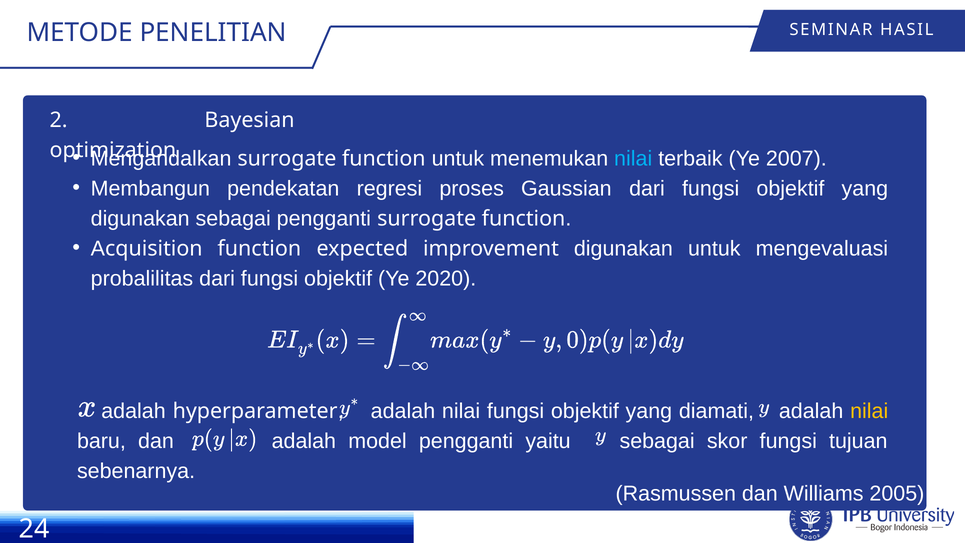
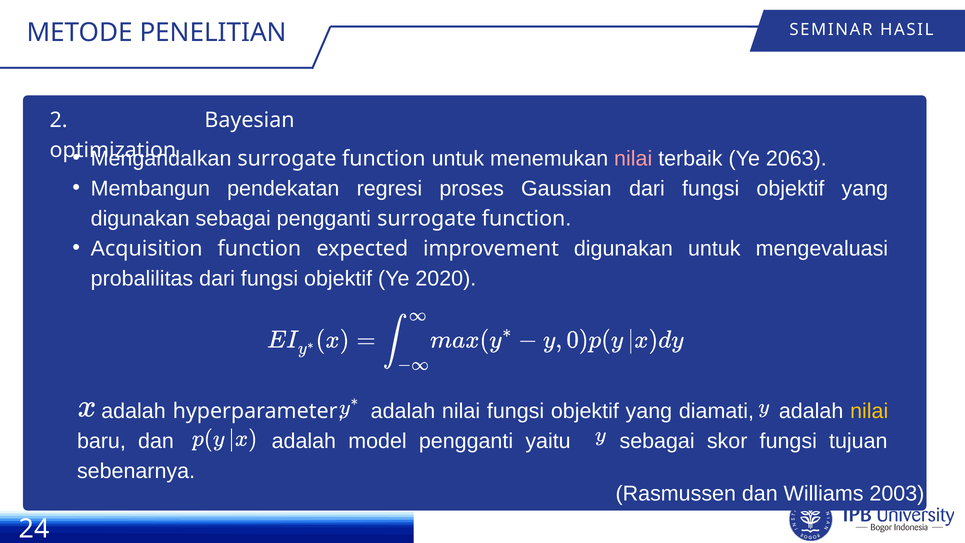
nilai at (633, 158) colour: light blue -> pink
2007: 2007 -> 2063
2005: 2005 -> 2003
